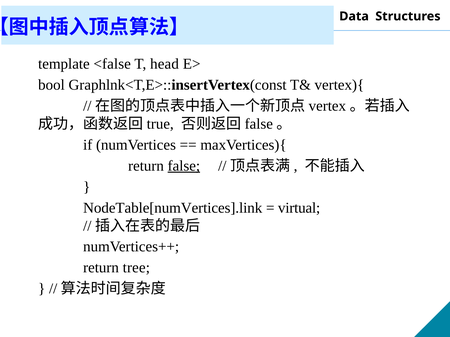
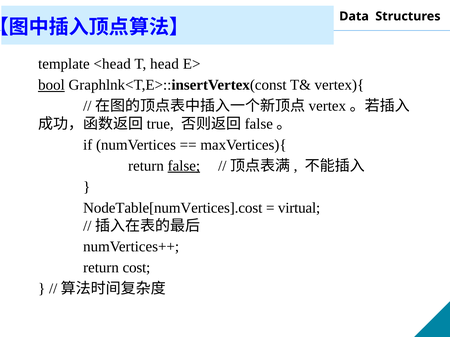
<false: <false -> <head
bool underline: none -> present
NodeTable[numVertices].link: NodeTable[numVertices].link -> NodeTable[numVertices].cost
tree: tree -> cost
